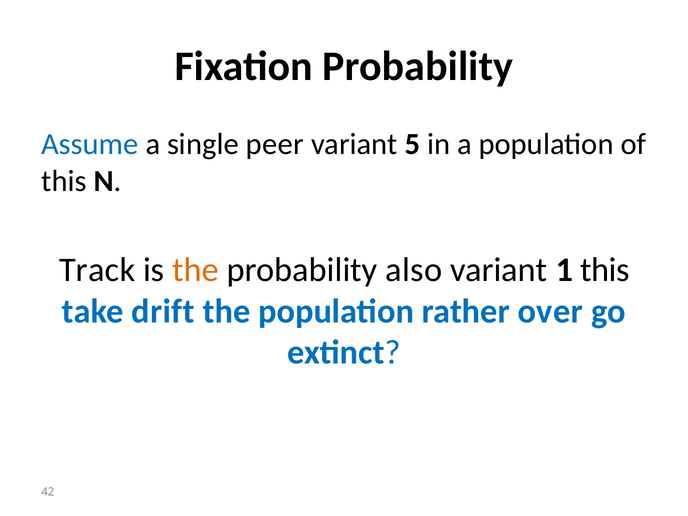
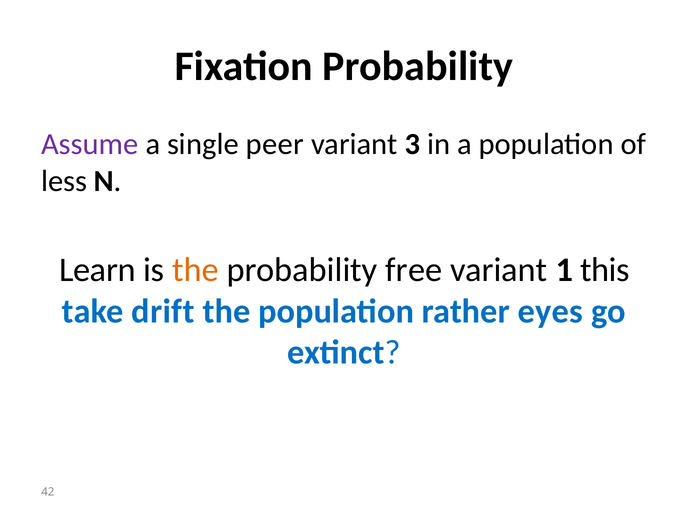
Assume colour: blue -> purple
5: 5 -> 3
this at (64, 181): this -> less
Track: Track -> Learn
also: also -> free
over: over -> eyes
